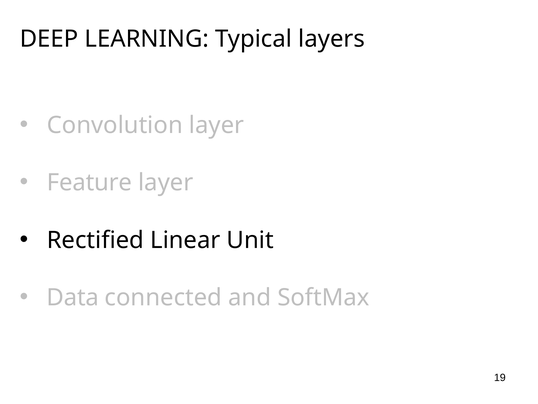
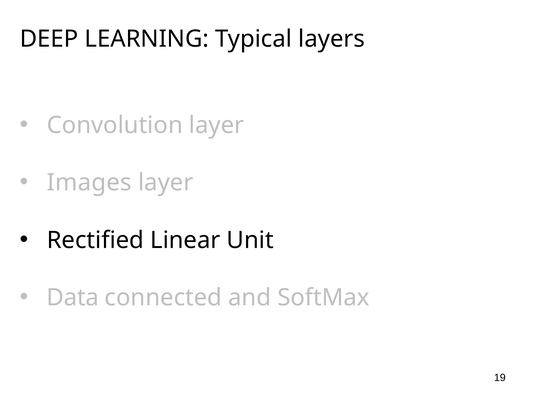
Feature: Feature -> Images
